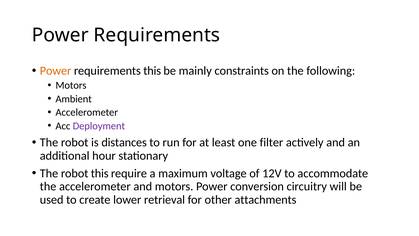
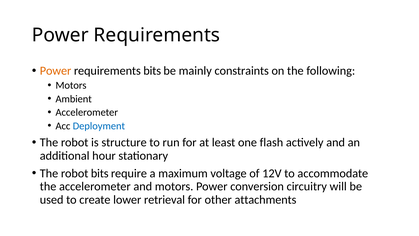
requirements this: this -> bits
Deployment colour: purple -> blue
distances: distances -> structure
filter: filter -> flash
robot this: this -> bits
